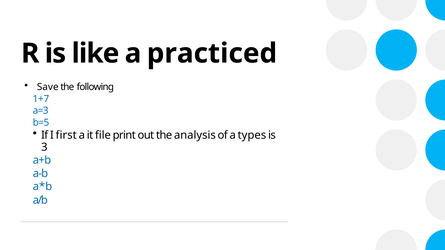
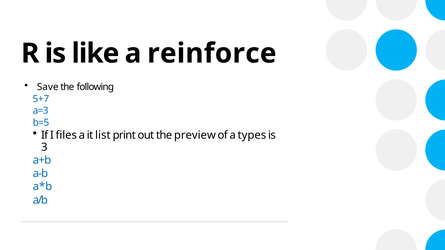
practiced: practiced -> reinforce
1+7: 1+7 -> 5+7
first: first -> files
file: file -> list
analysis: analysis -> preview
